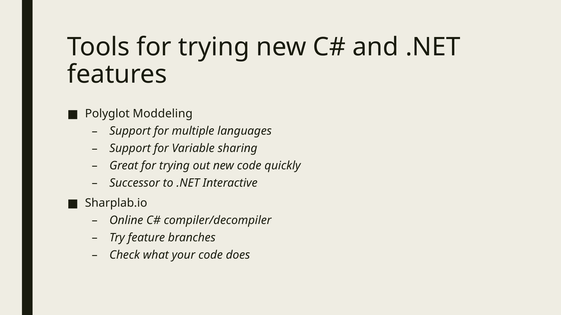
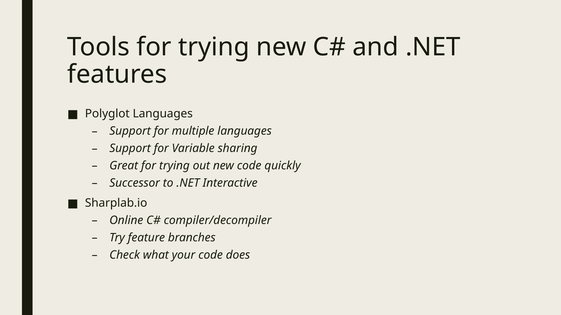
Polyglot Moddeling: Moddeling -> Languages
